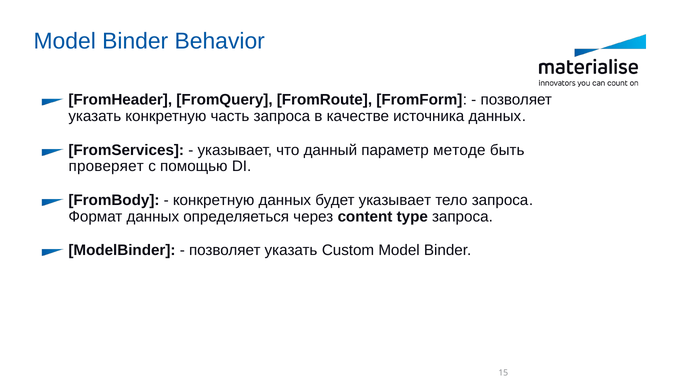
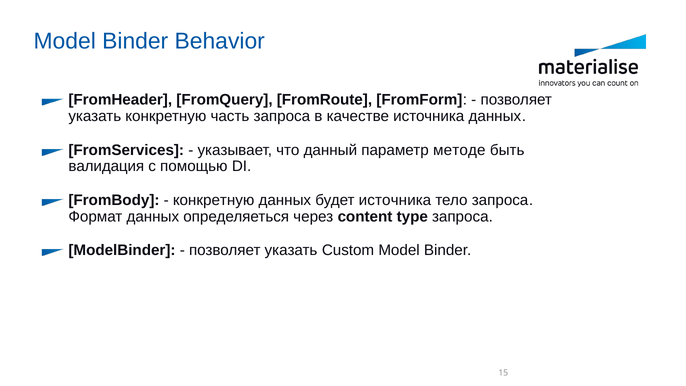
проверяет: проверяет -> валидация
будет указывает: указывает -> источника
